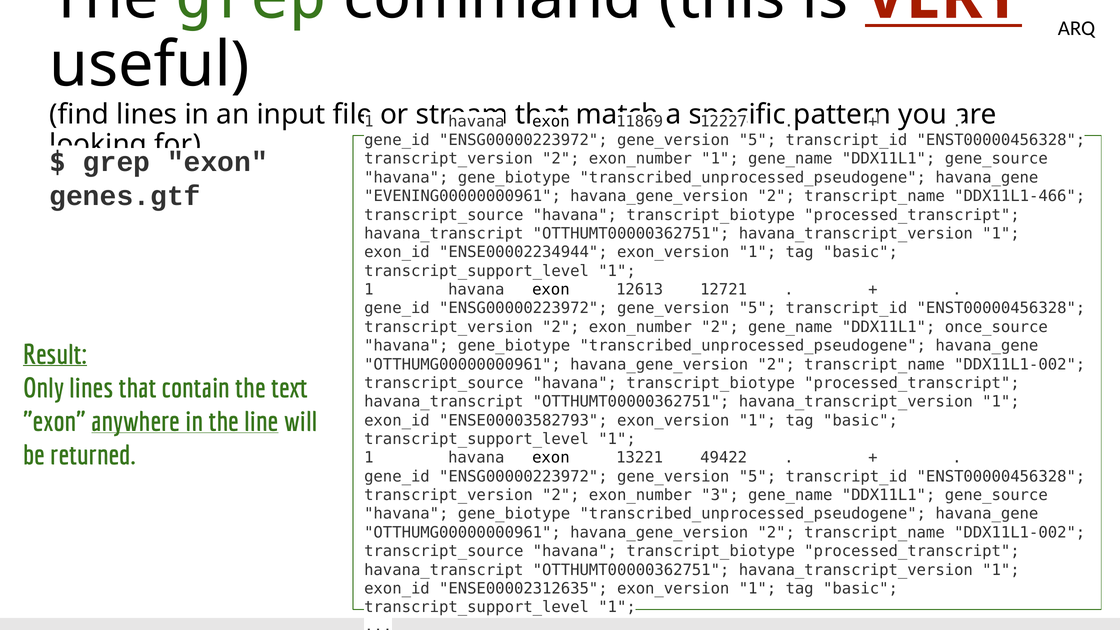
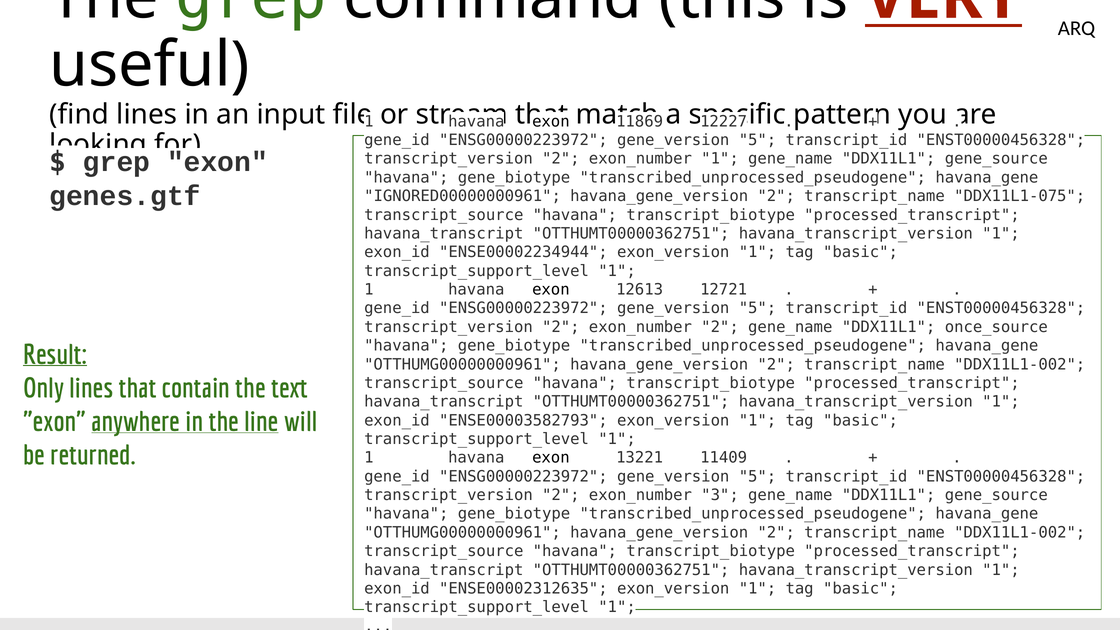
EVENING00000000961: EVENING00000000961 -> IGNORED00000000961
DDX11L1-466: DDX11L1-466 -> DDX11L1-075
49422: 49422 -> 11409
